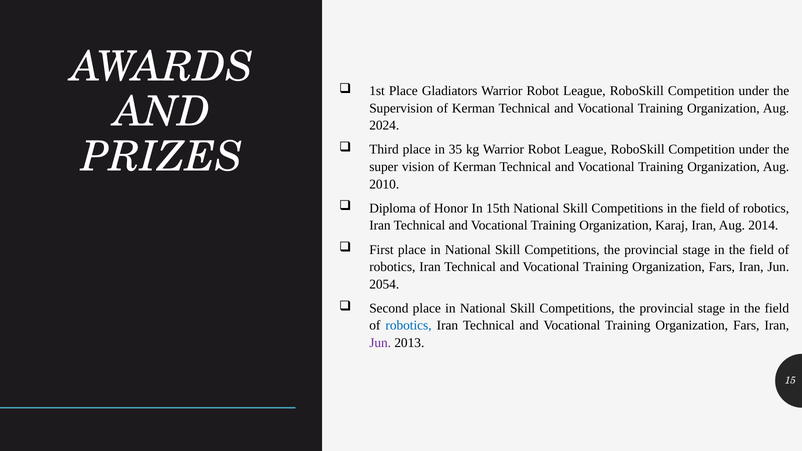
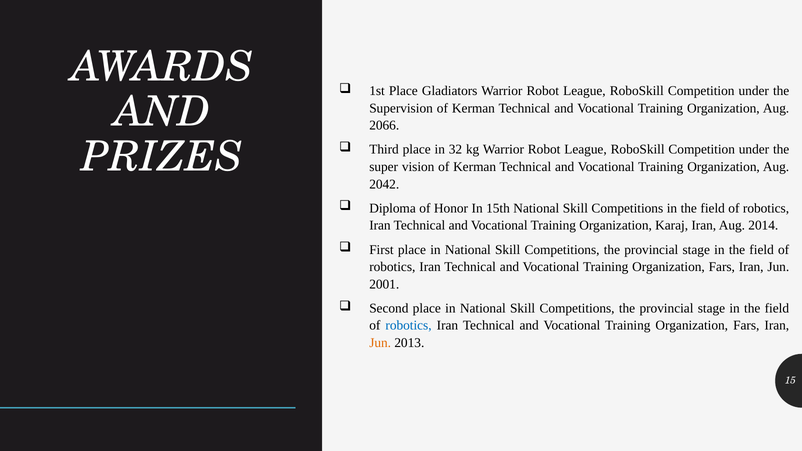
2024: 2024 -> 2066
35: 35 -> 32
2010: 2010 -> 2042
2054: 2054 -> 2001
Jun at (380, 343) colour: purple -> orange
